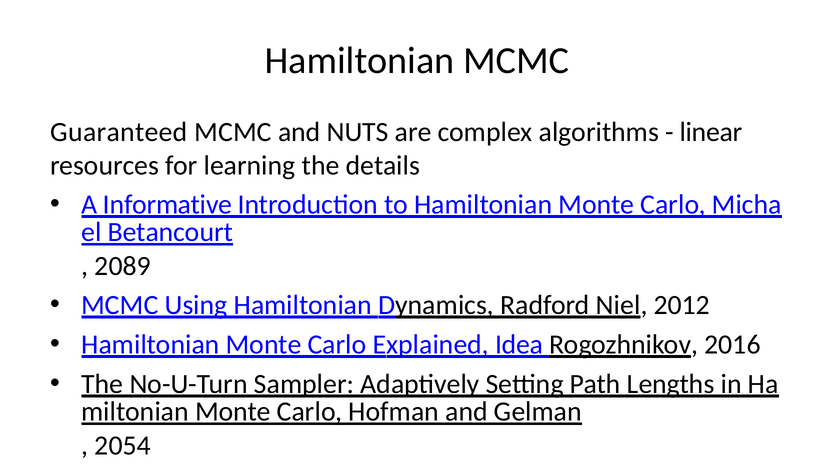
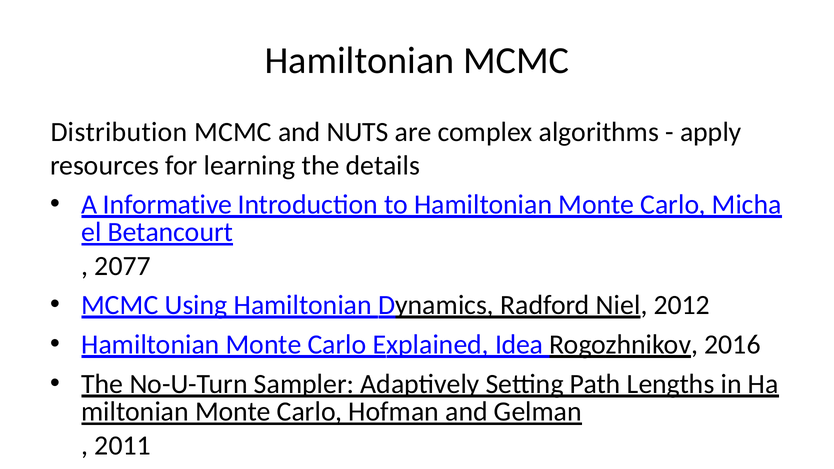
Guaranteed: Guaranteed -> Distribution
linear: linear -> apply
2089: 2089 -> 2077
2054: 2054 -> 2011
